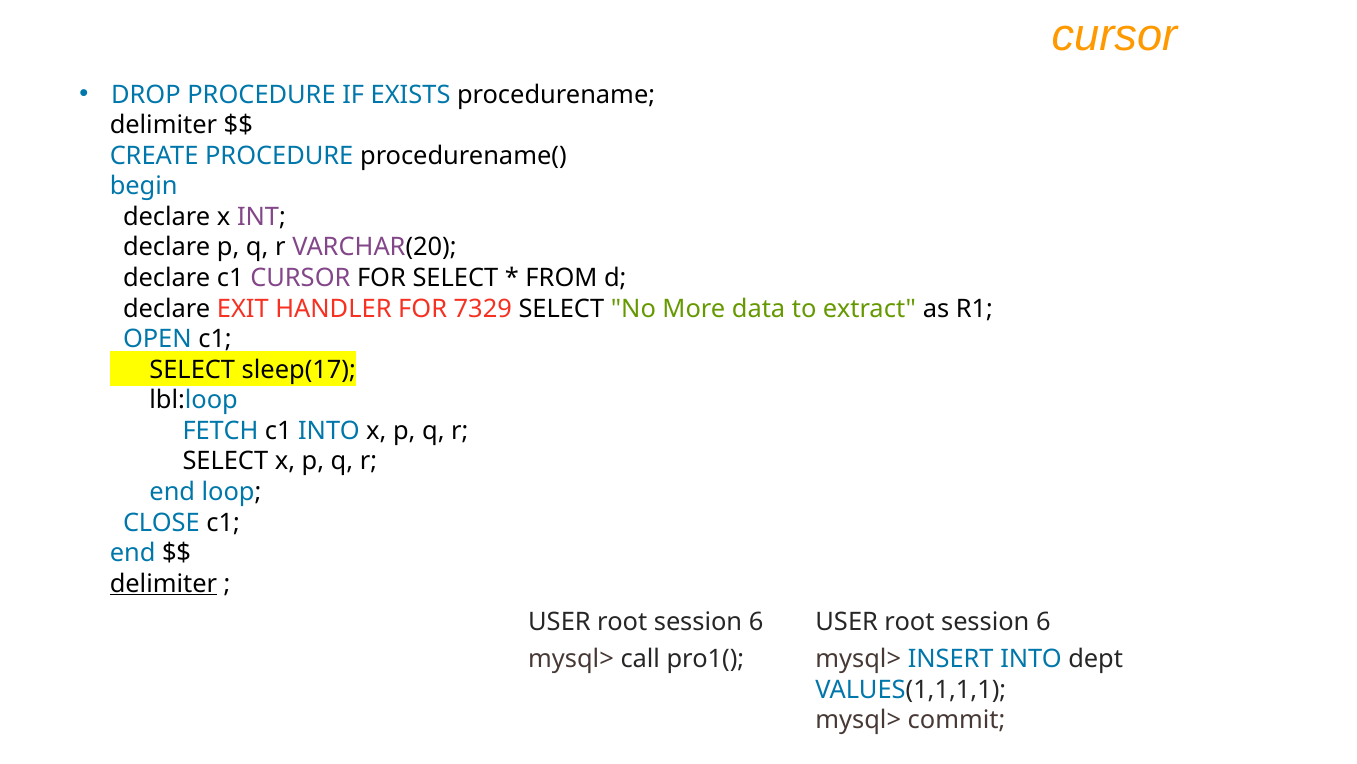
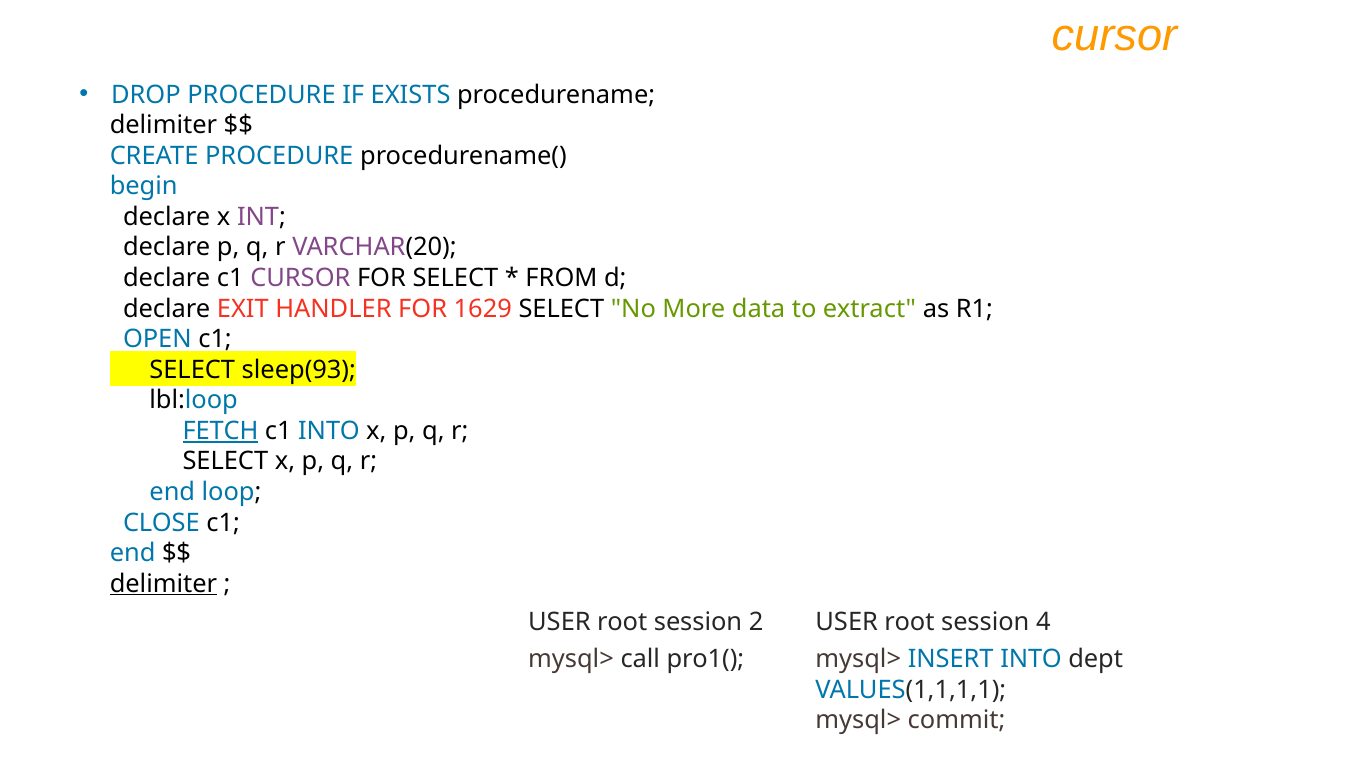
7329: 7329 -> 1629
sleep(17: sleep(17 -> sleep(93
FETCH underline: none -> present
6 at (756, 621): 6 -> 2
6 at (1043, 621): 6 -> 4
